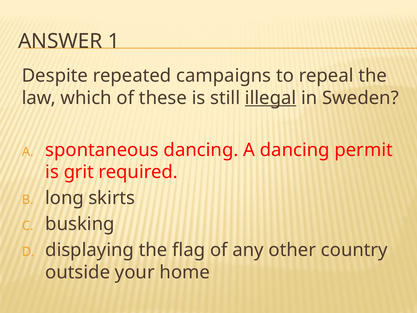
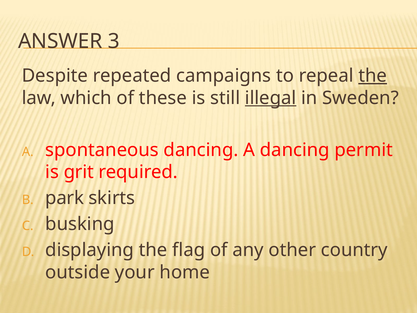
1: 1 -> 3
the at (373, 76) underline: none -> present
long: long -> park
